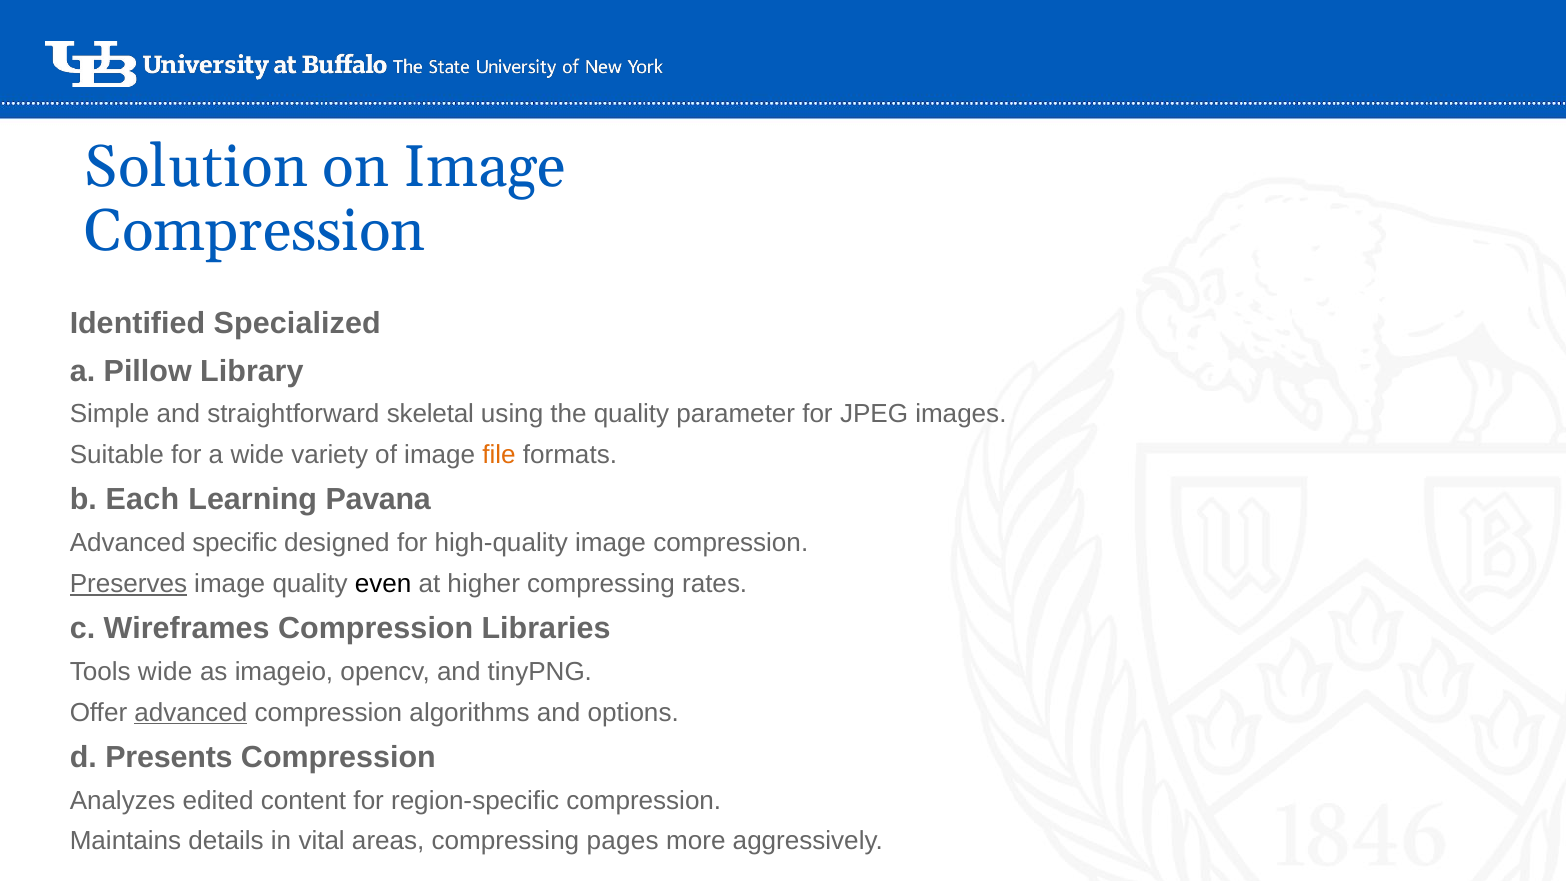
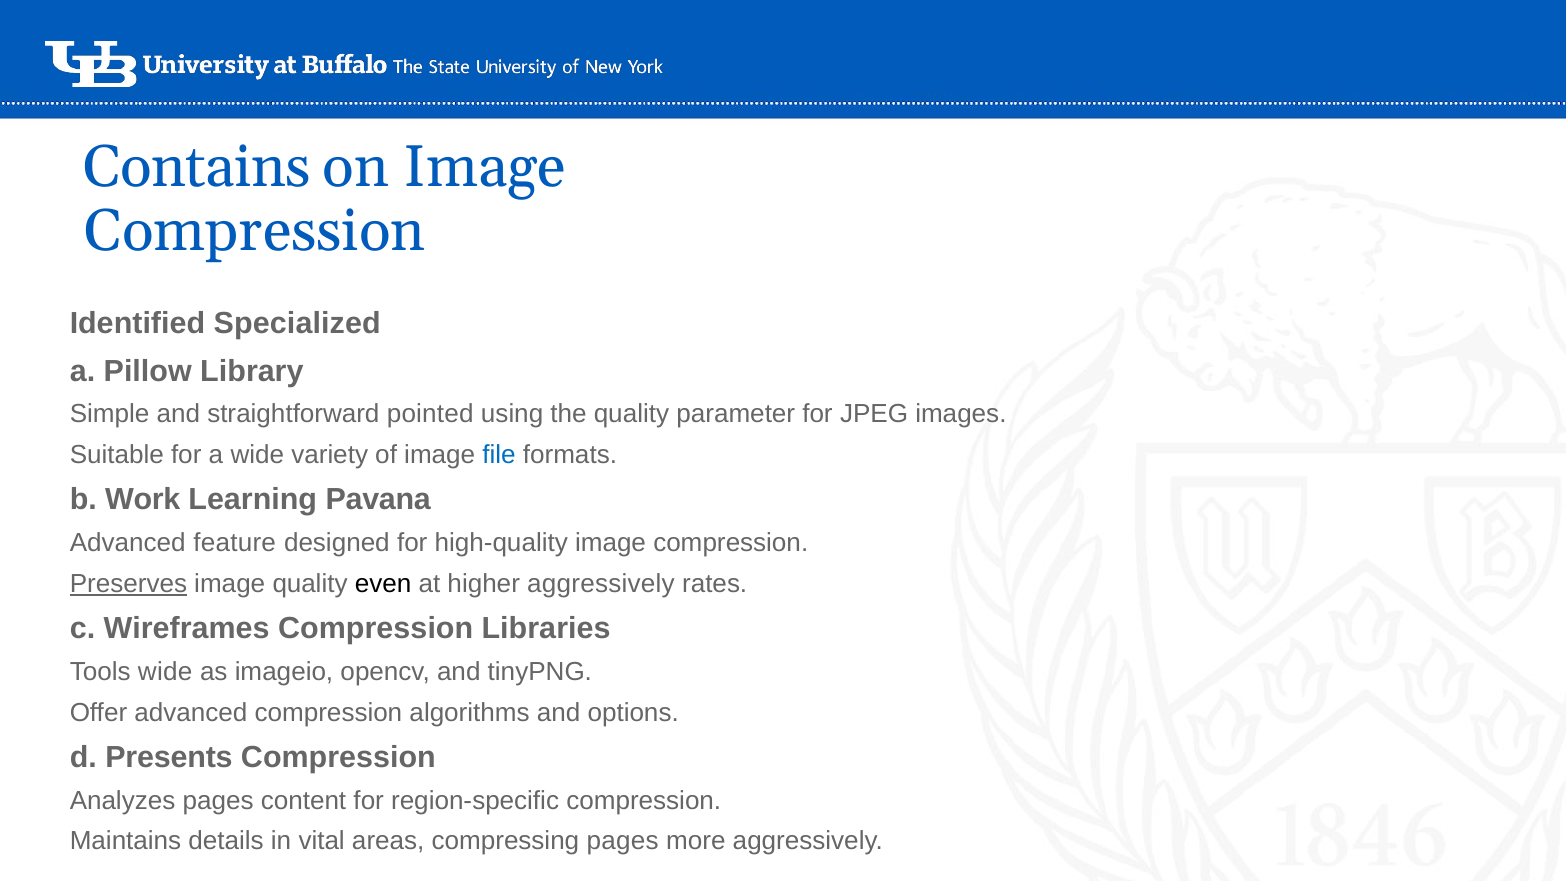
Solution: Solution -> Contains
skeletal: skeletal -> pointed
file colour: orange -> blue
Each: Each -> Work
specific: specific -> feature
higher compressing: compressing -> aggressively
advanced at (191, 712) underline: present -> none
Analyzes edited: edited -> pages
